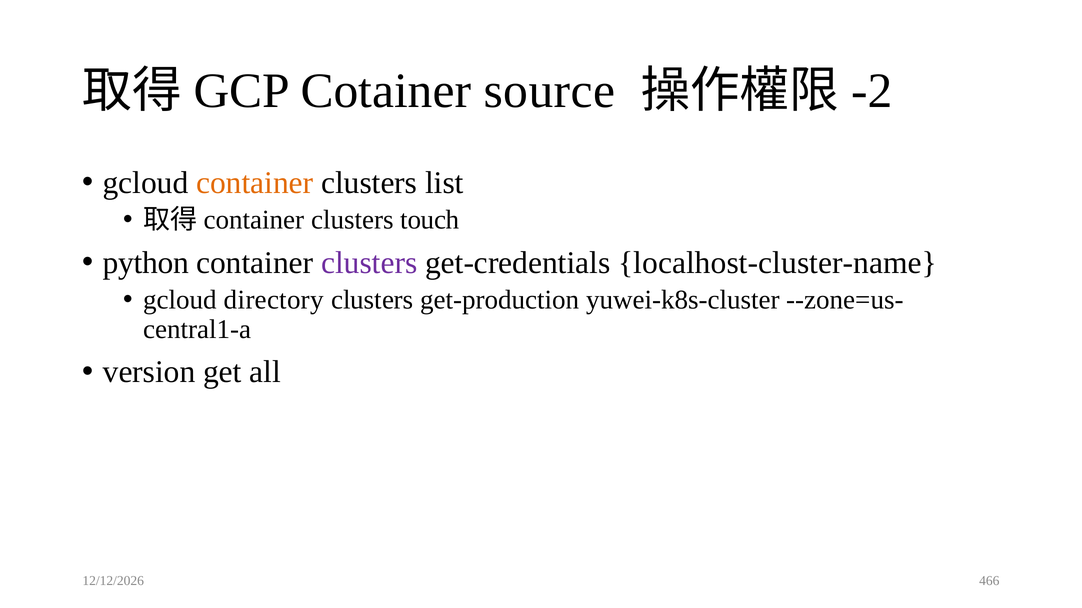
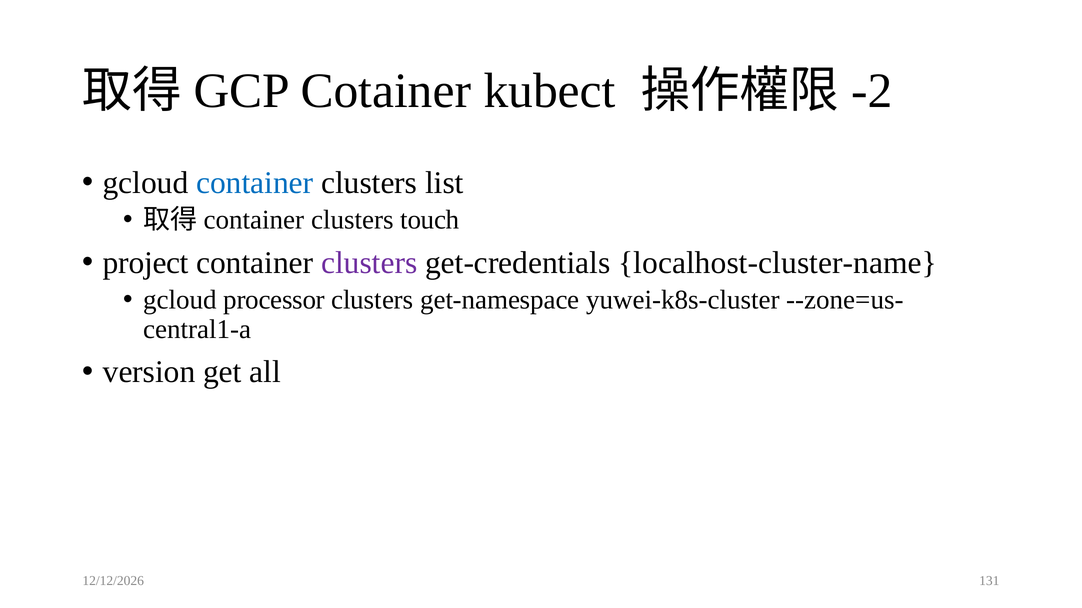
source: source -> kubect
container at (255, 183) colour: orange -> blue
python: python -> project
directory: directory -> processor
get-production: get-production -> get-namespace
466: 466 -> 131
